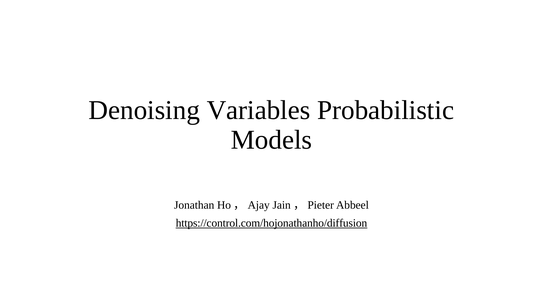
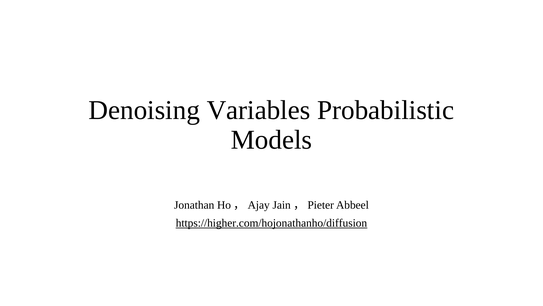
https://control.com/hojonathanho/diffusion: https://control.com/hojonathanho/diffusion -> https://higher.com/hojonathanho/diffusion
